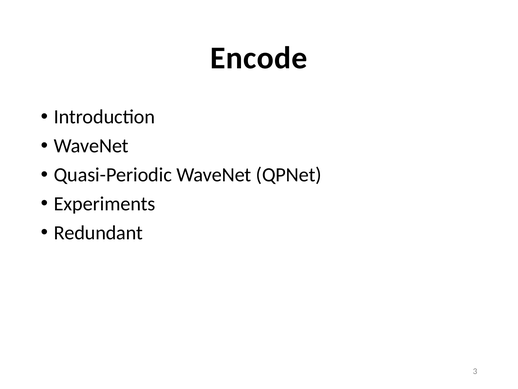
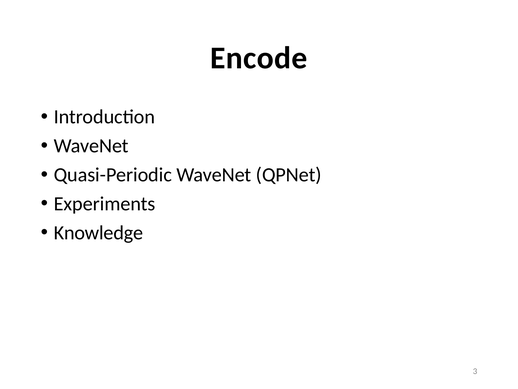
Redundant: Redundant -> Knowledge
